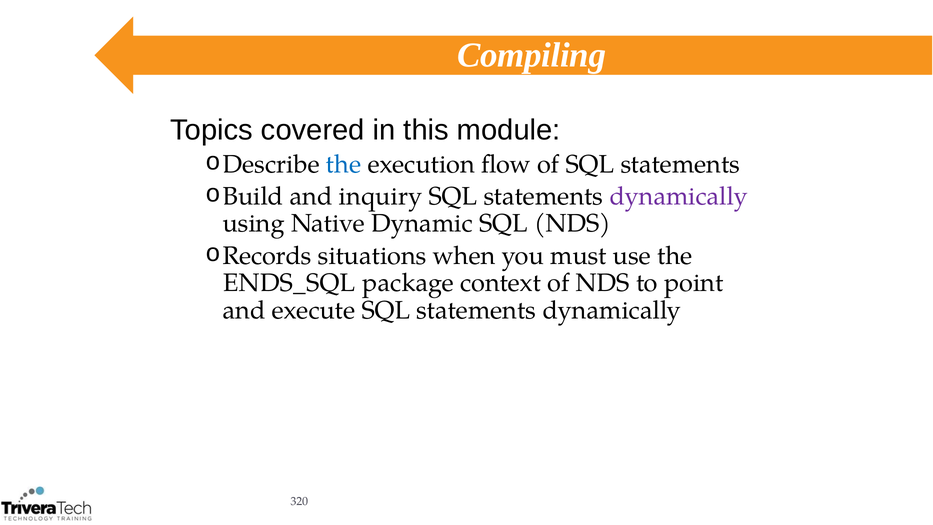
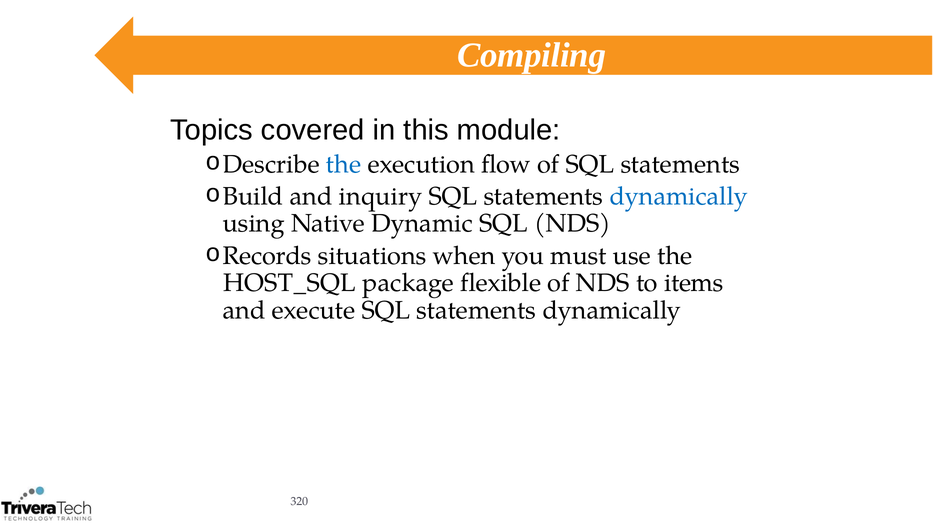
dynamically at (679, 196) colour: purple -> blue
ENDS_SQL: ENDS_SQL -> HOST_SQL
context: context -> flexible
point: point -> items
